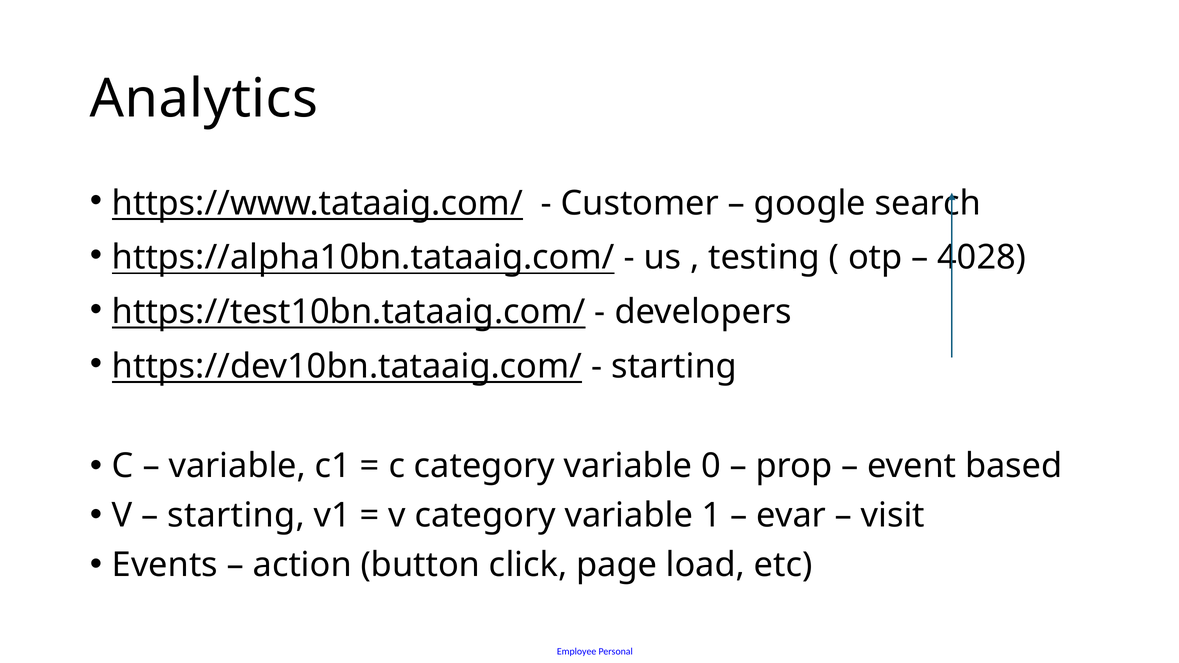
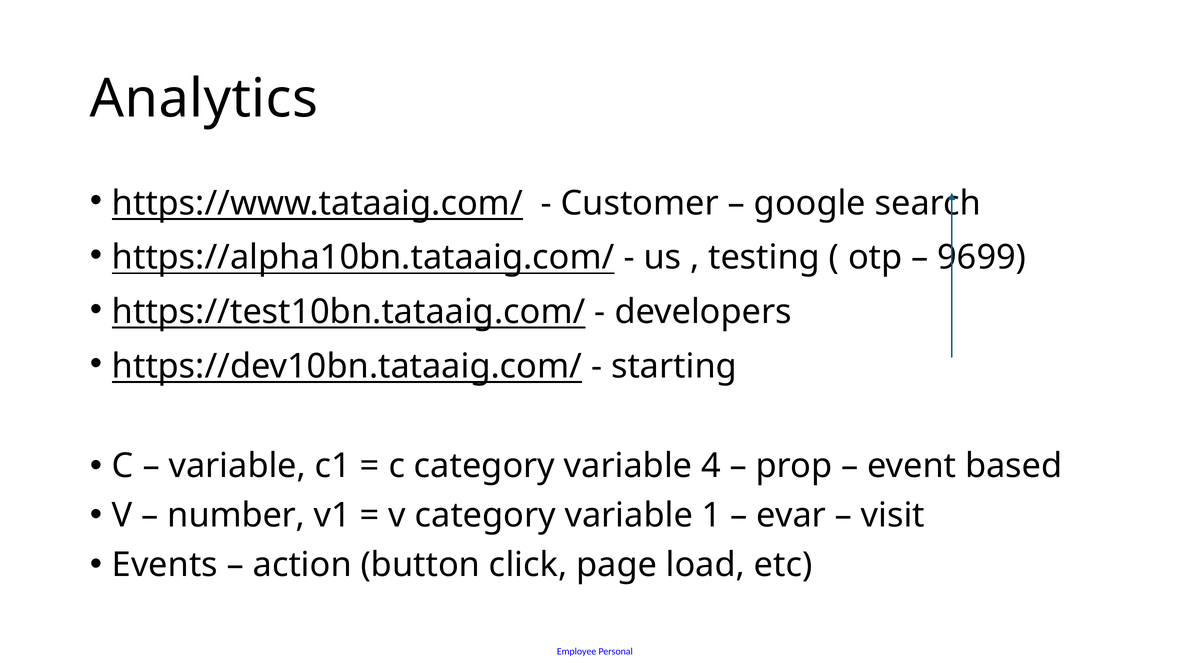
4028: 4028 -> 9699
0: 0 -> 4
starting at (236, 516): starting -> number
